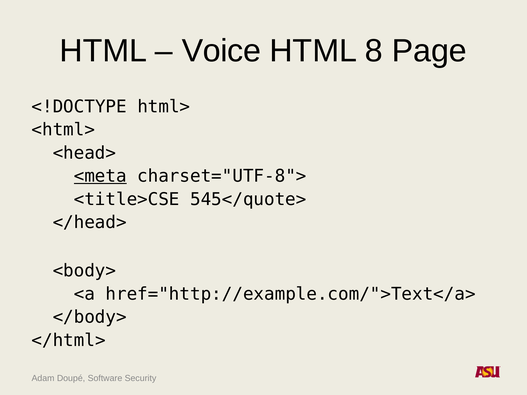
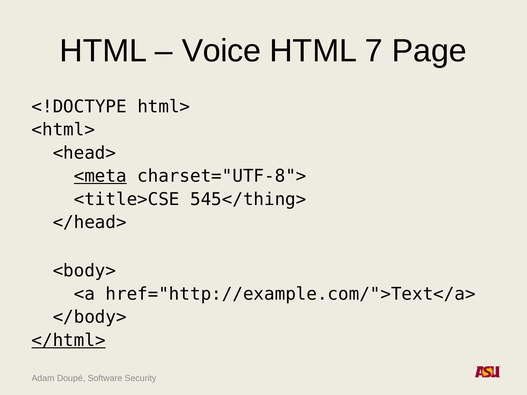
8: 8 -> 7
545</quote>: 545</quote> -> 545</thing>
</html> underline: none -> present
